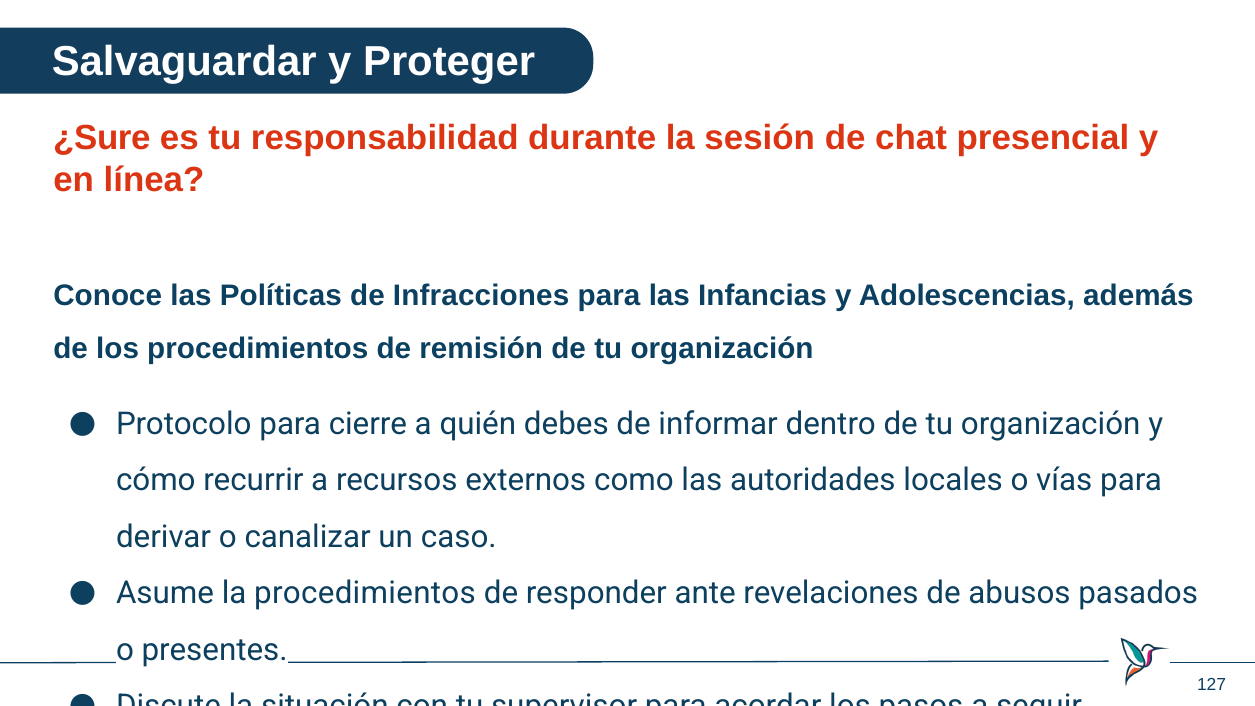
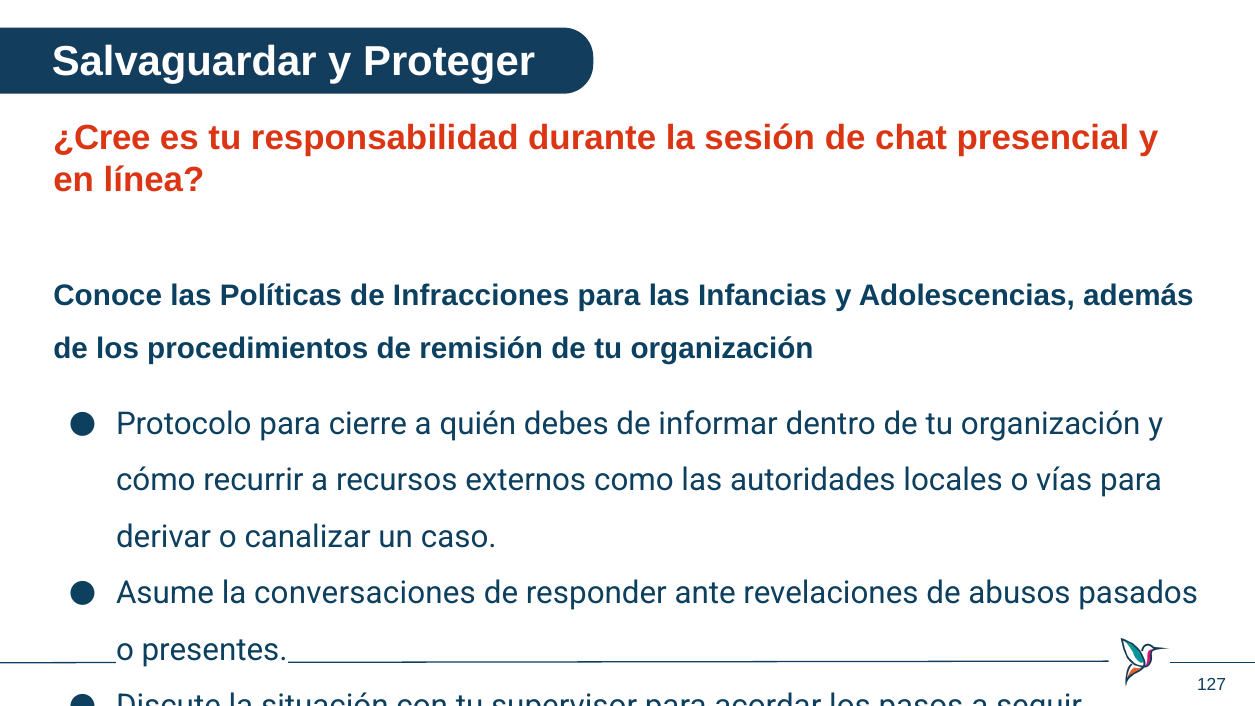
¿Sure: ¿Sure -> ¿Cree
la procedimientos: procedimientos -> conversaciones
